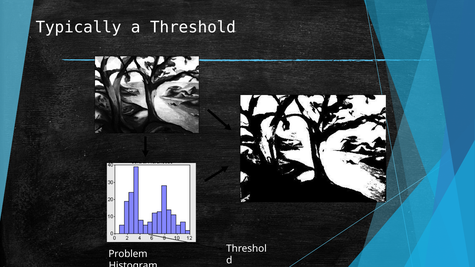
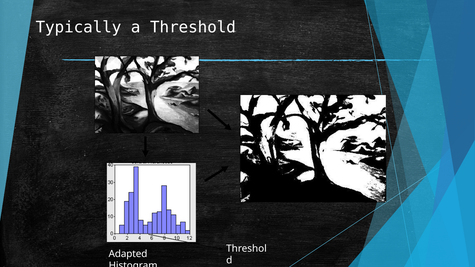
Problem: Problem -> Adapted
